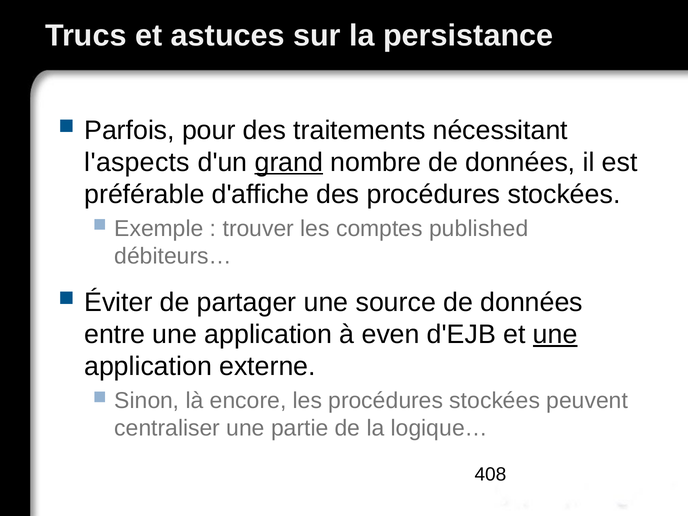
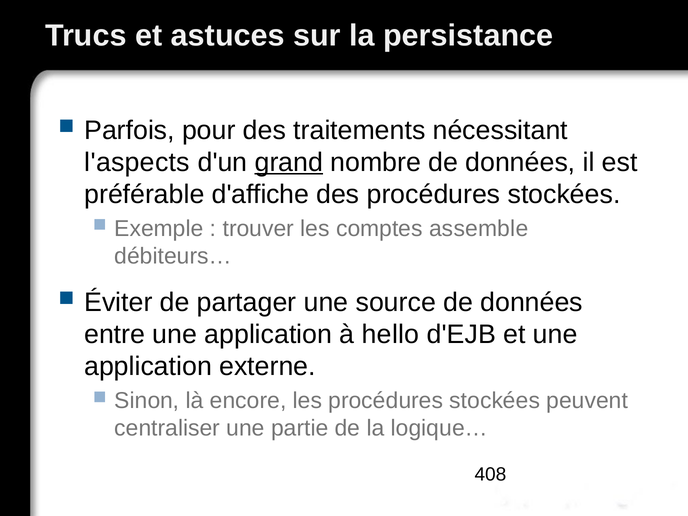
published: published -> assemble
even: even -> hello
une at (555, 334) underline: present -> none
